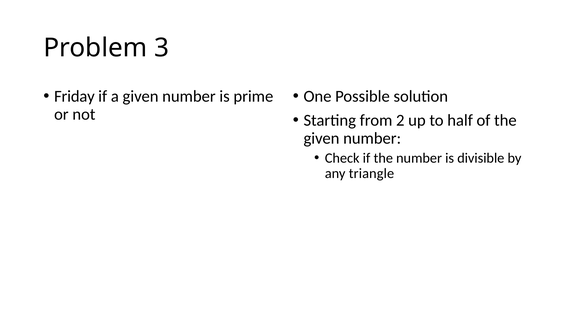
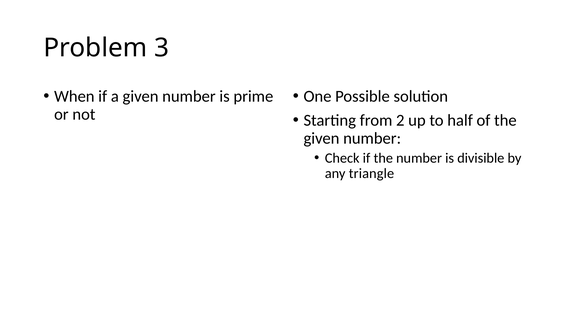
Friday: Friday -> When
